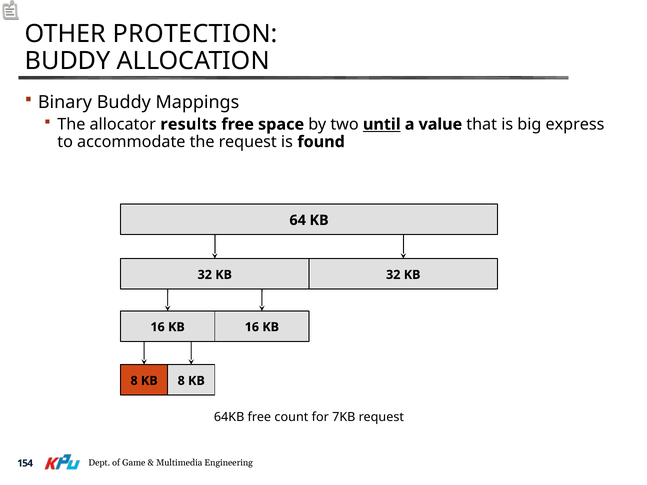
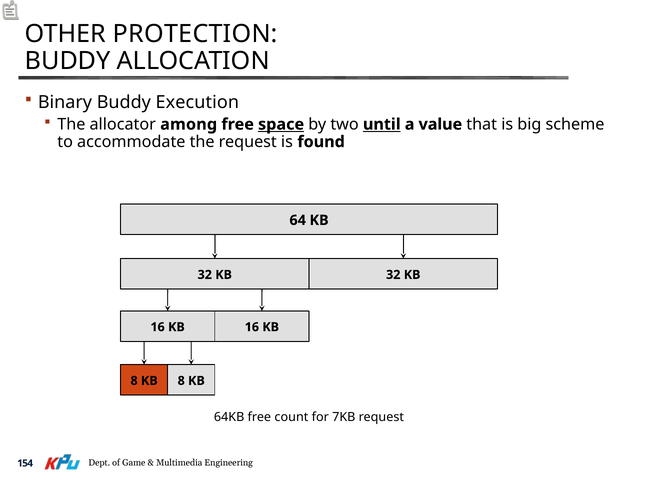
Mappings: Mappings -> Execution
results: results -> among
space underline: none -> present
express: express -> scheme
